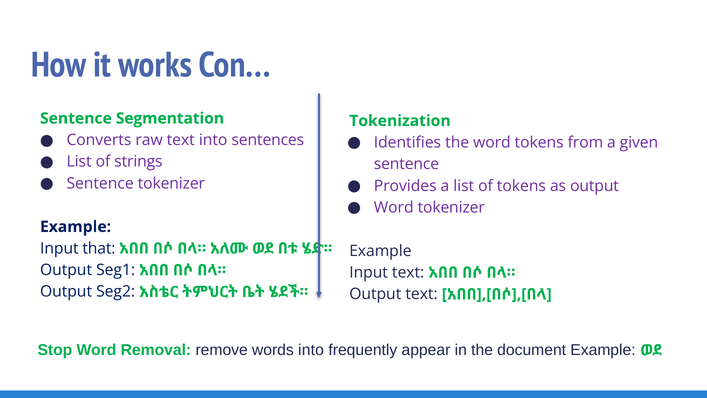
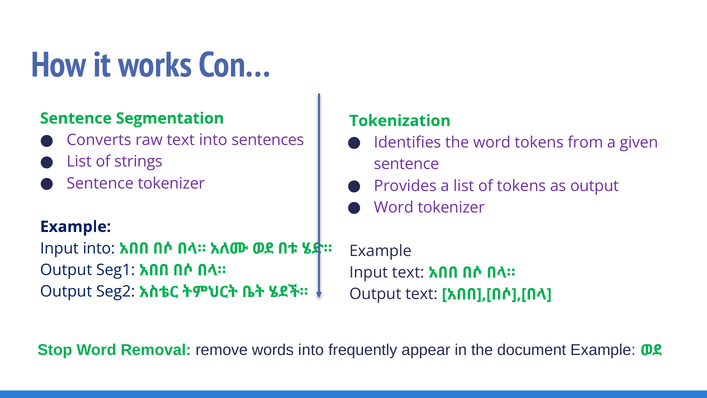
Input that: that -> into
